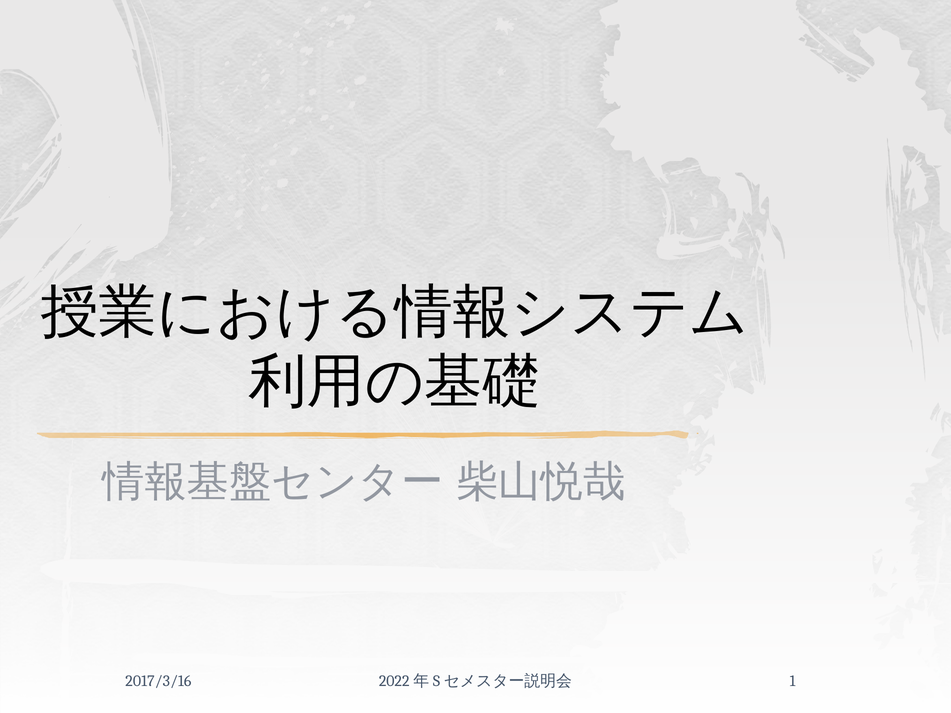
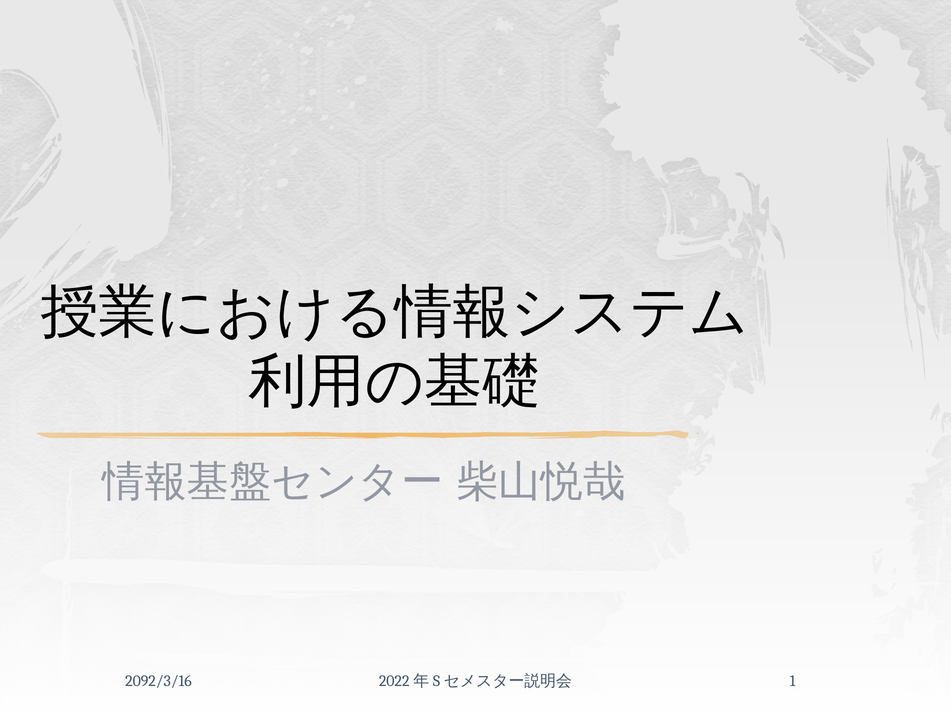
2017/3/16: 2017/3/16 -> 2092/3/16
